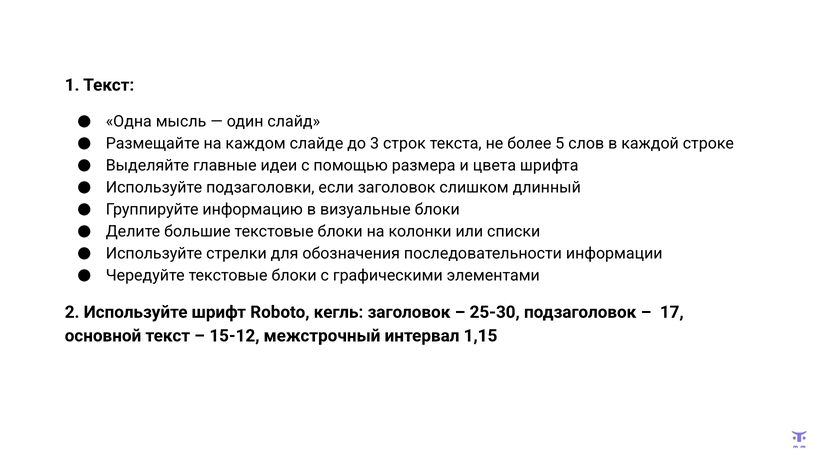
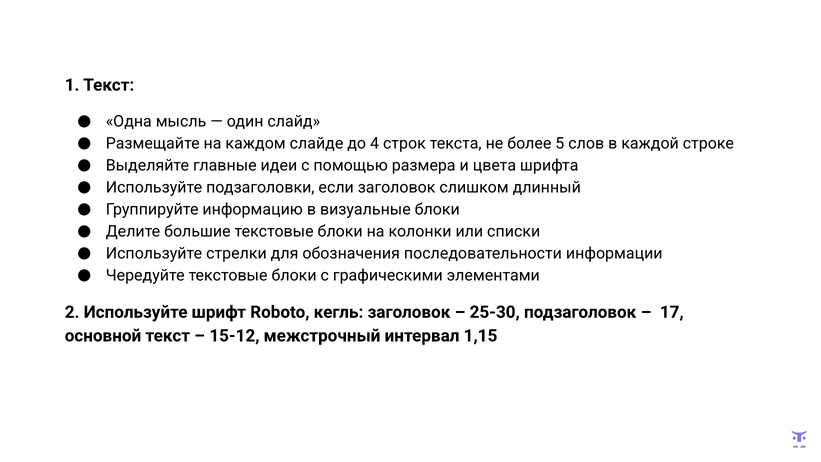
3: 3 -> 4
